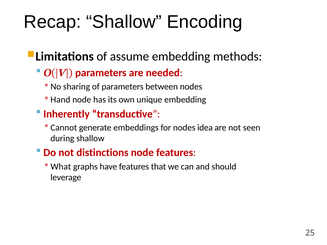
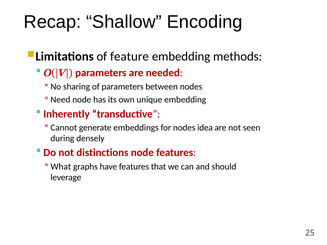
assume: assume -> feature
Hand: Hand -> Need
during shallow: shallow -> densely
